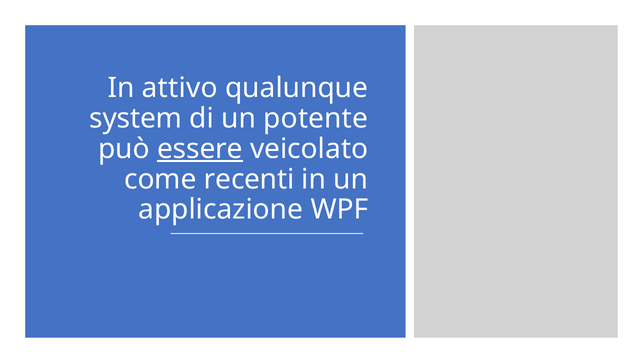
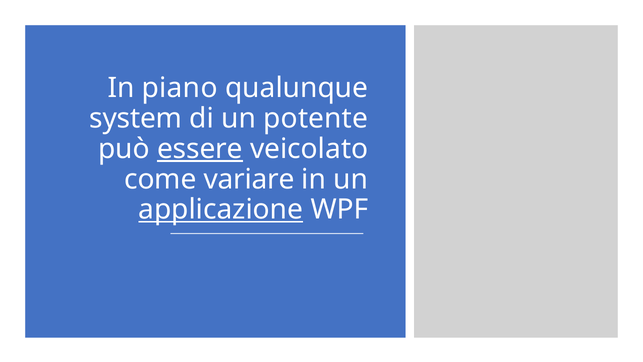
attivo: attivo -> piano
recenti: recenti -> variare
applicazione underline: none -> present
